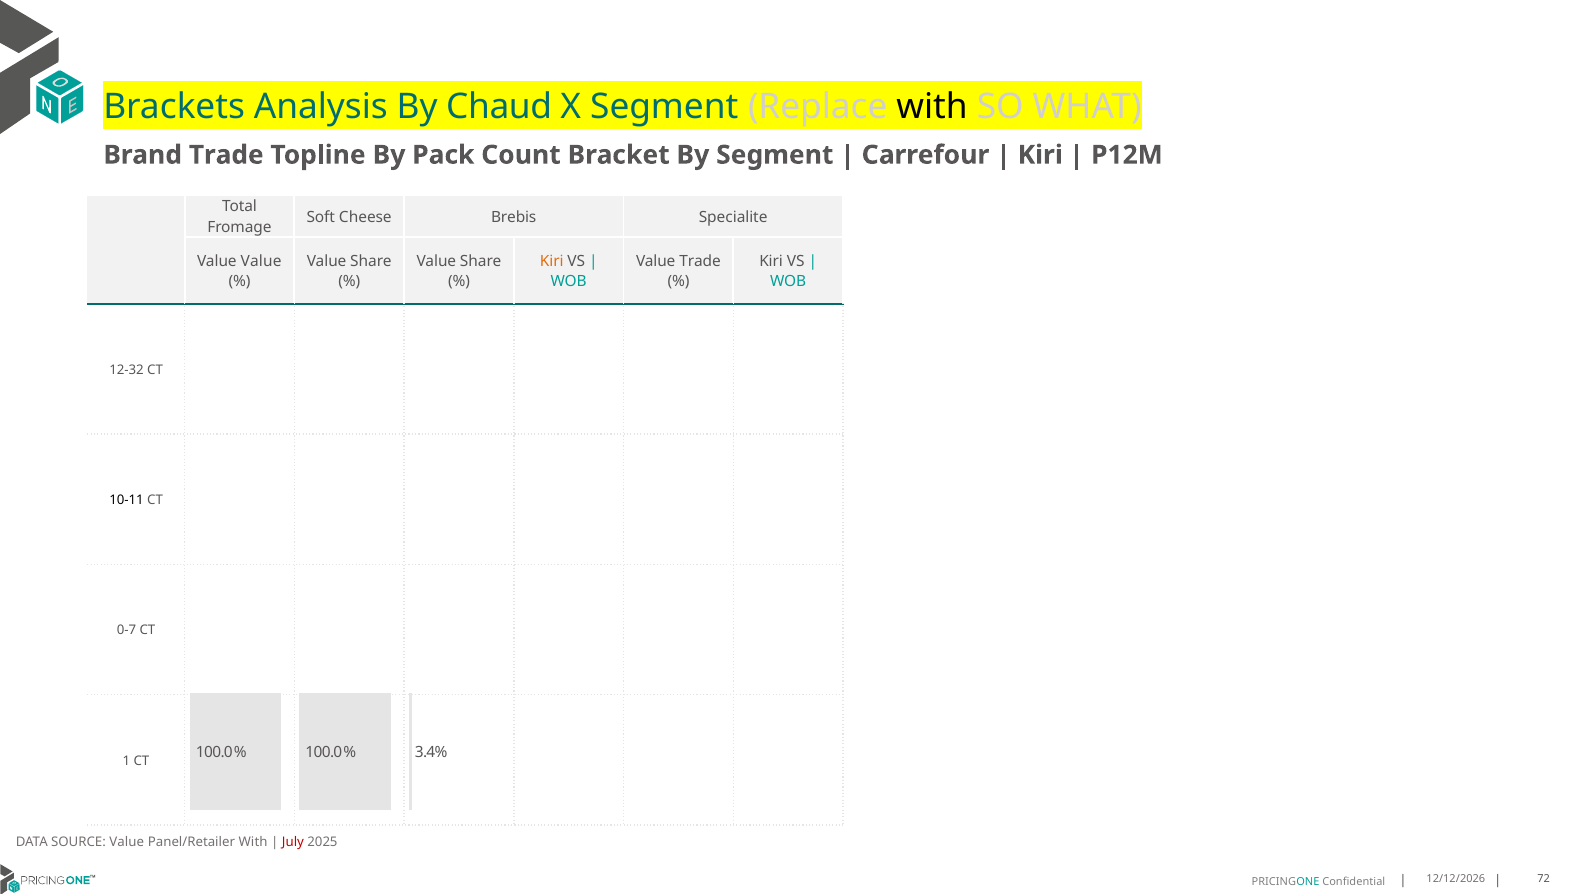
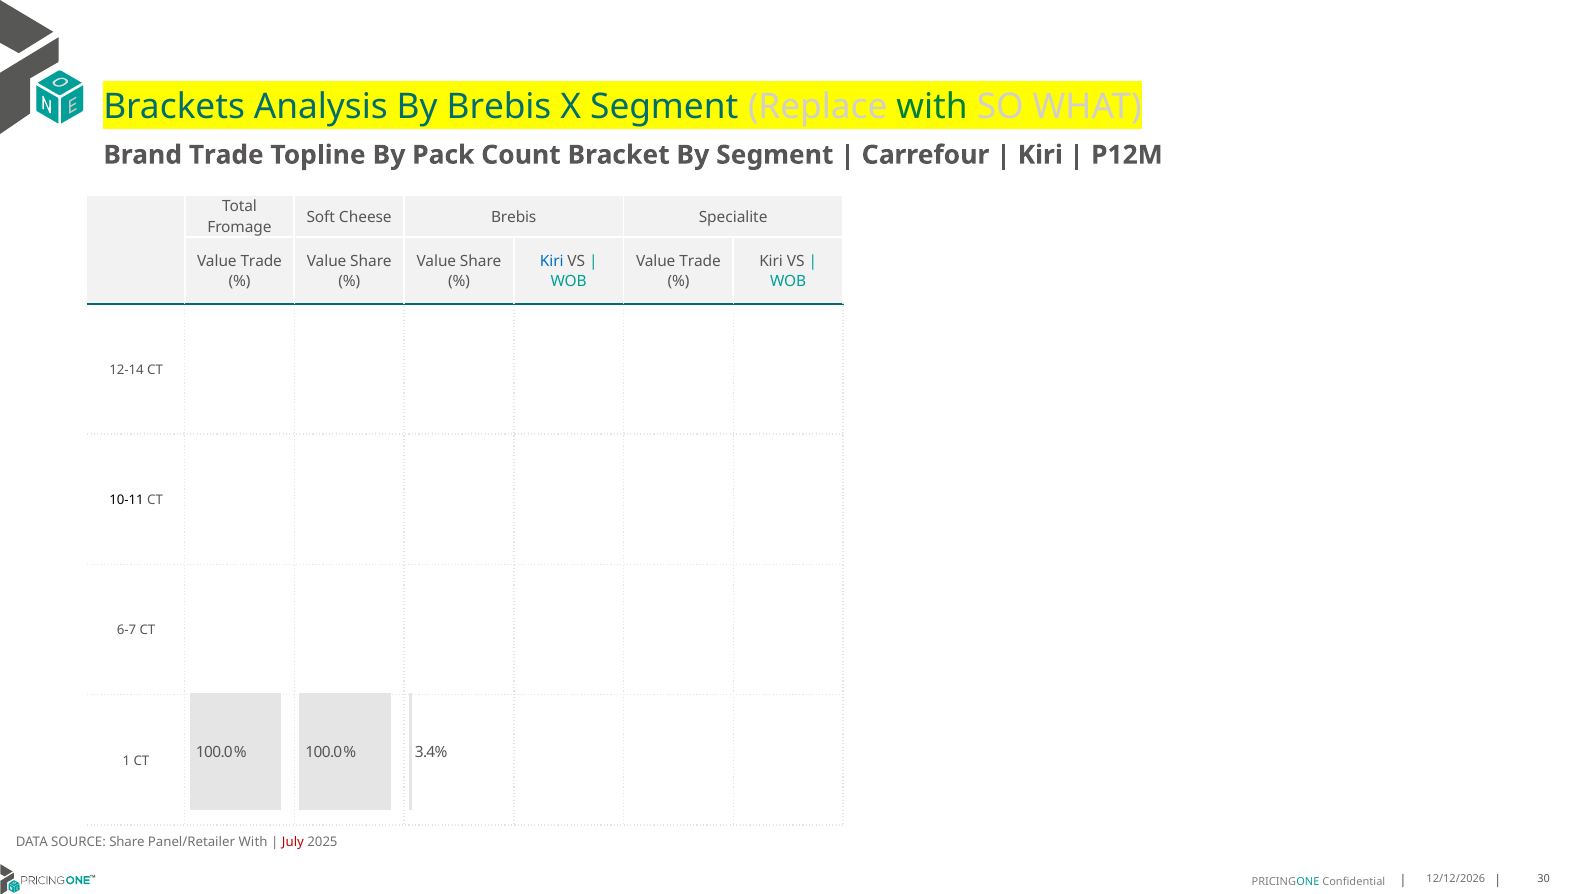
By Chaud: Chaud -> Brebis
with at (932, 107) colour: black -> green
Value at (261, 261): Value -> Trade
Kiri at (552, 261) colour: orange -> blue
12-32: 12-32 -> 12-14
0-7: 0-7 -> 6-7
SOURCE Value: Value -> Share
72: 72 -> 30
